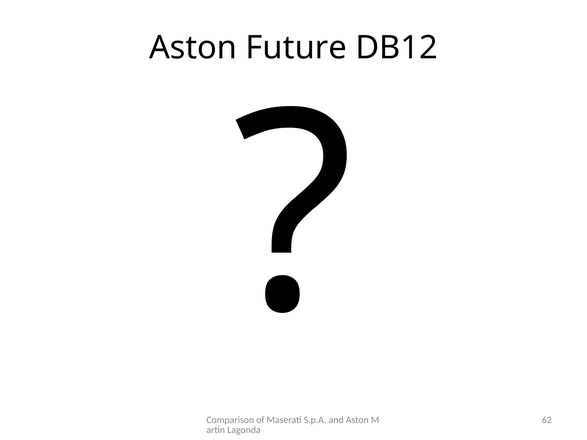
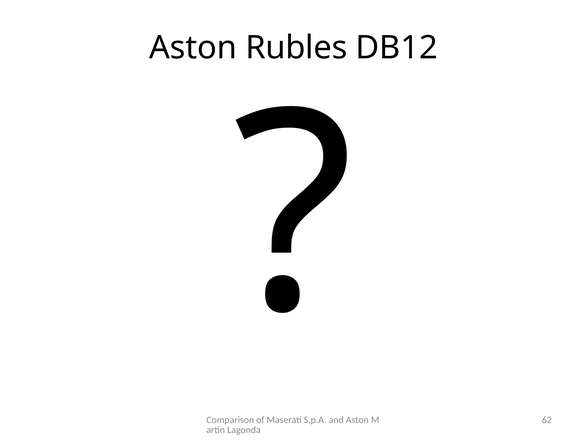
Future: Future -> Rubles
